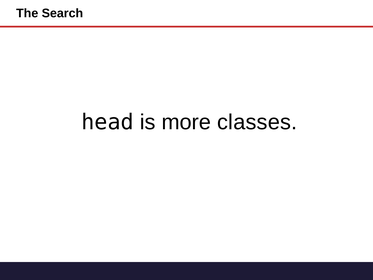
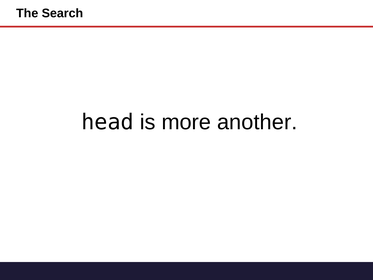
classes: classes -> another
